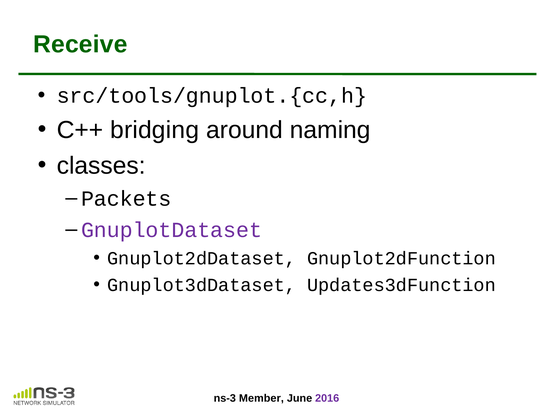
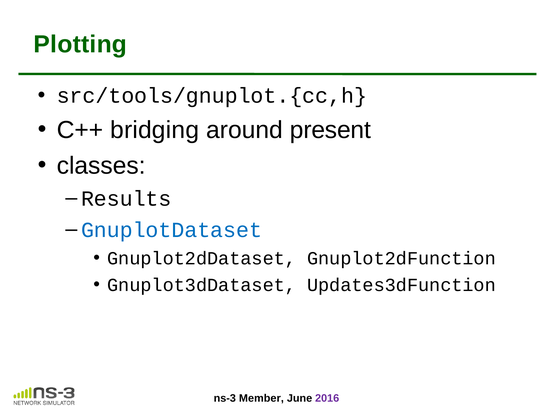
Receive: Receive -> Plotting
naming: naming -> present
Packets: Packets -> Results
GnuplotDataset colour: purple -> blue
